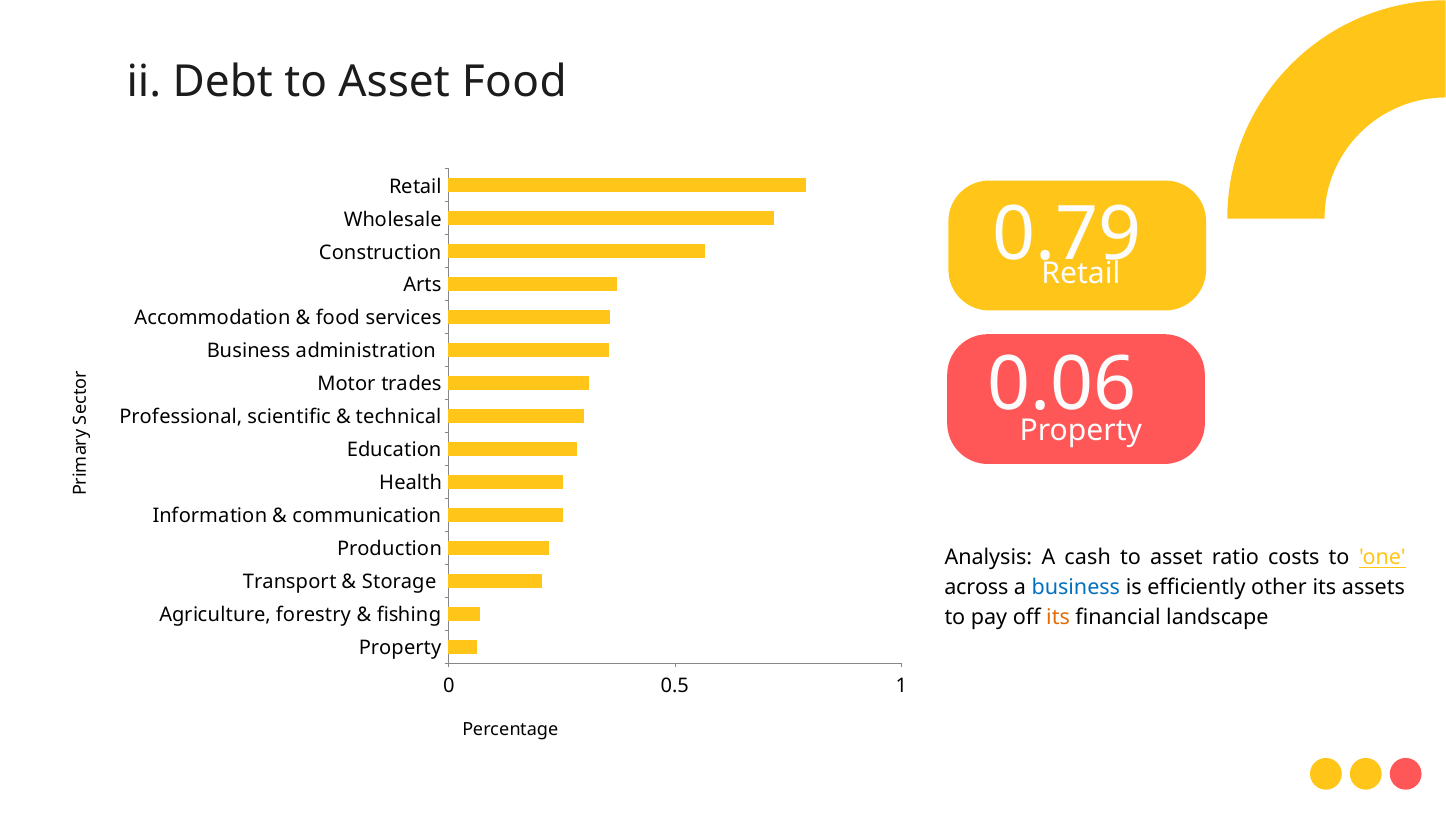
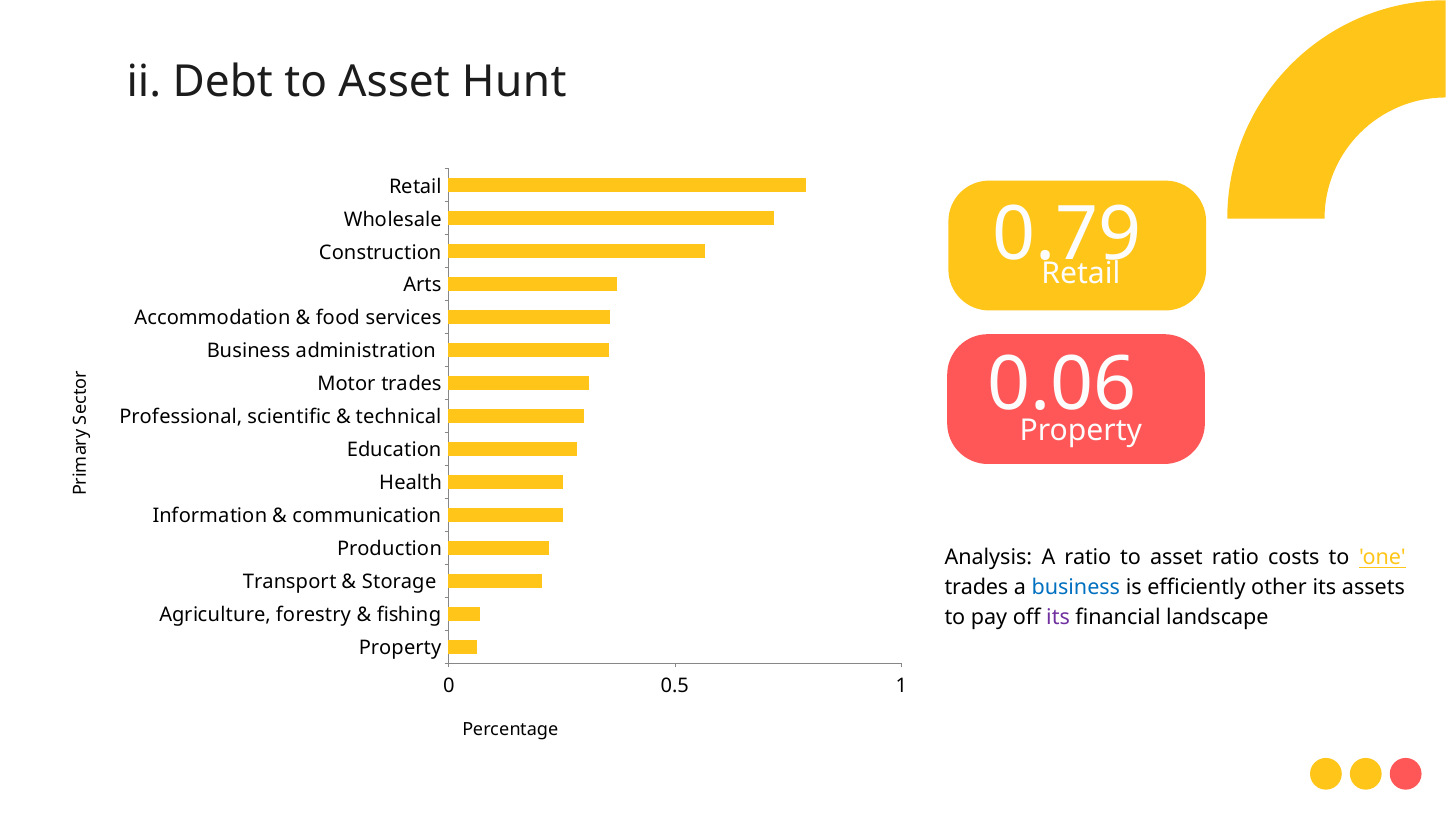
Asset Food: Food -> Hunt
A cash: cash -> ratio
across at (976, 588): across -> trades
its at (1058, 618) colour: orange -> purple
